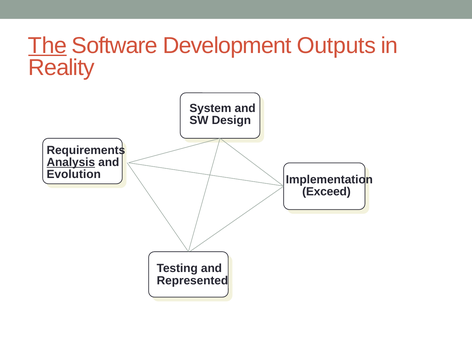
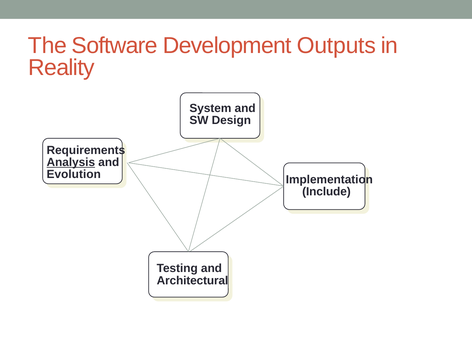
The underline: present -> none
Exceed: Exceed -> Include
Represented: Represented -> Architectural
